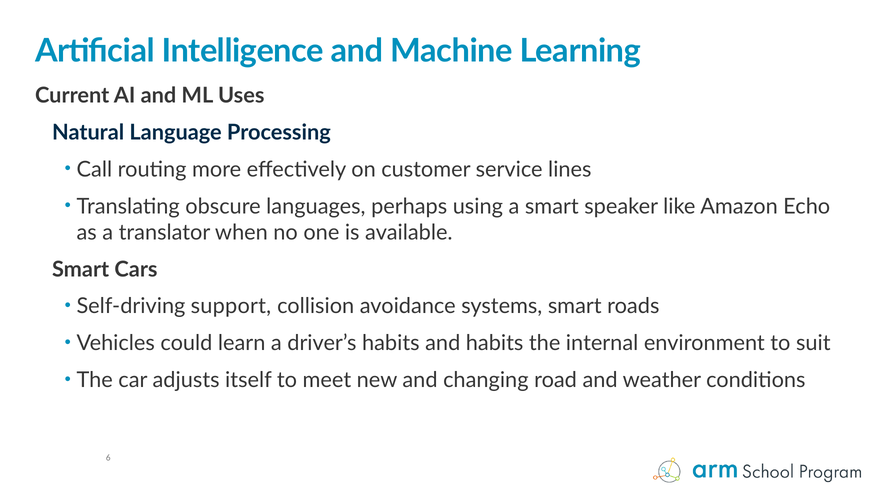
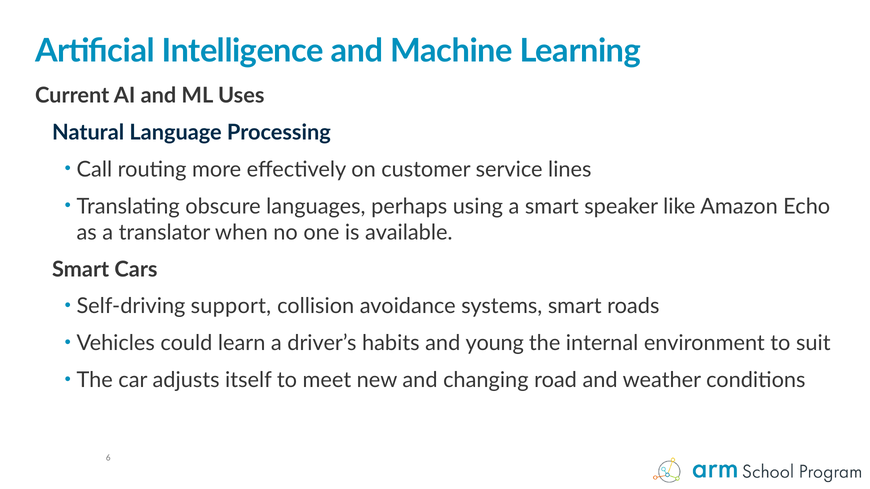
and habits: habits -> young
